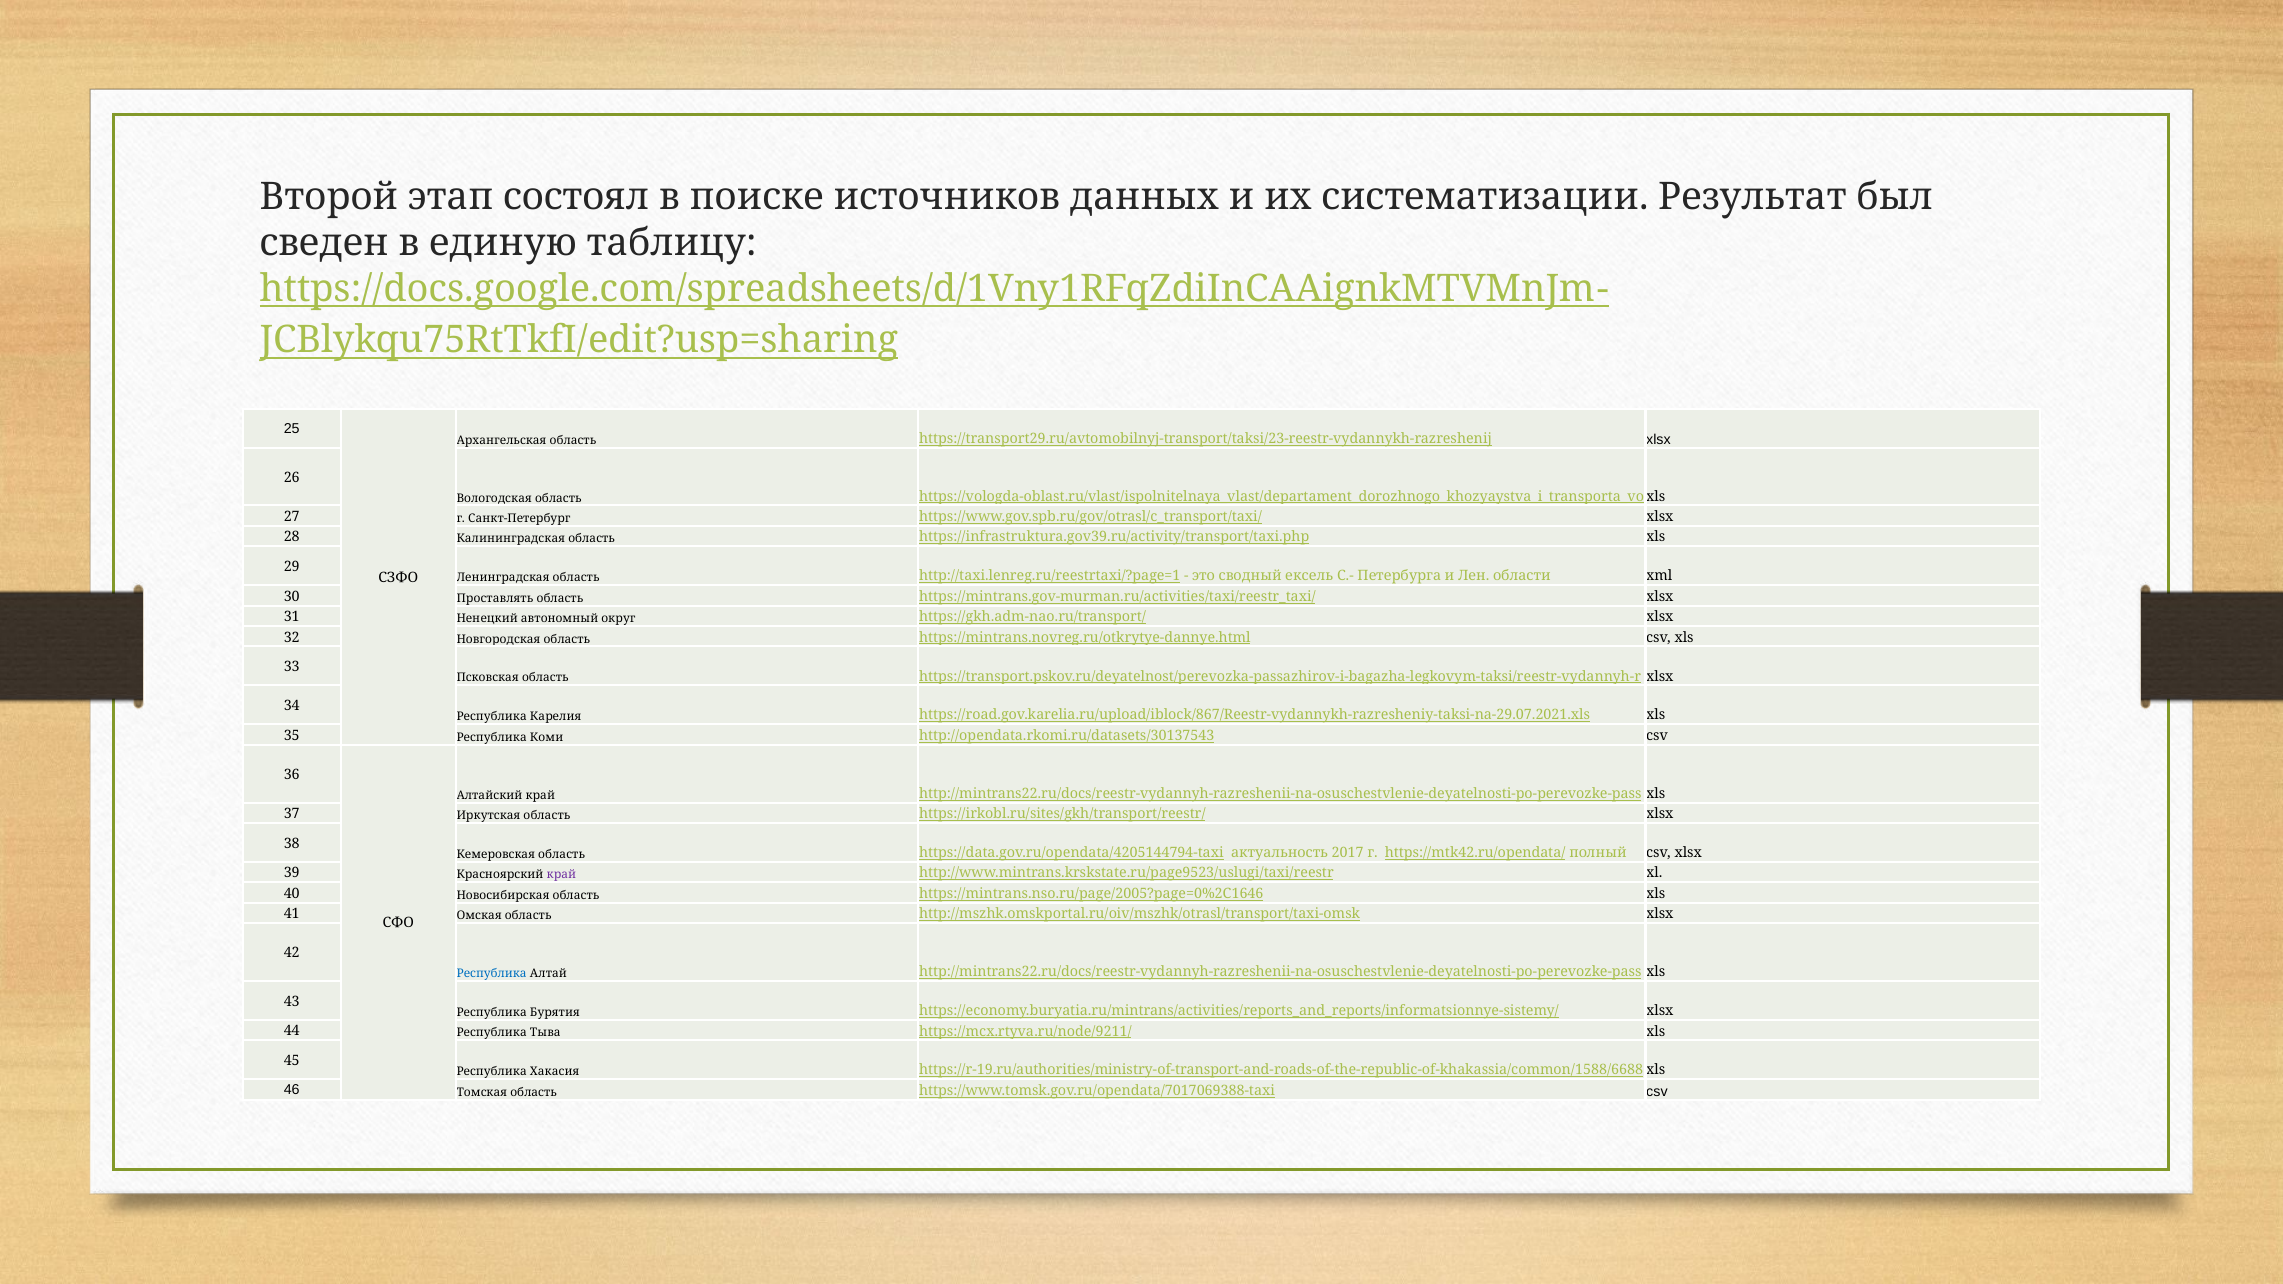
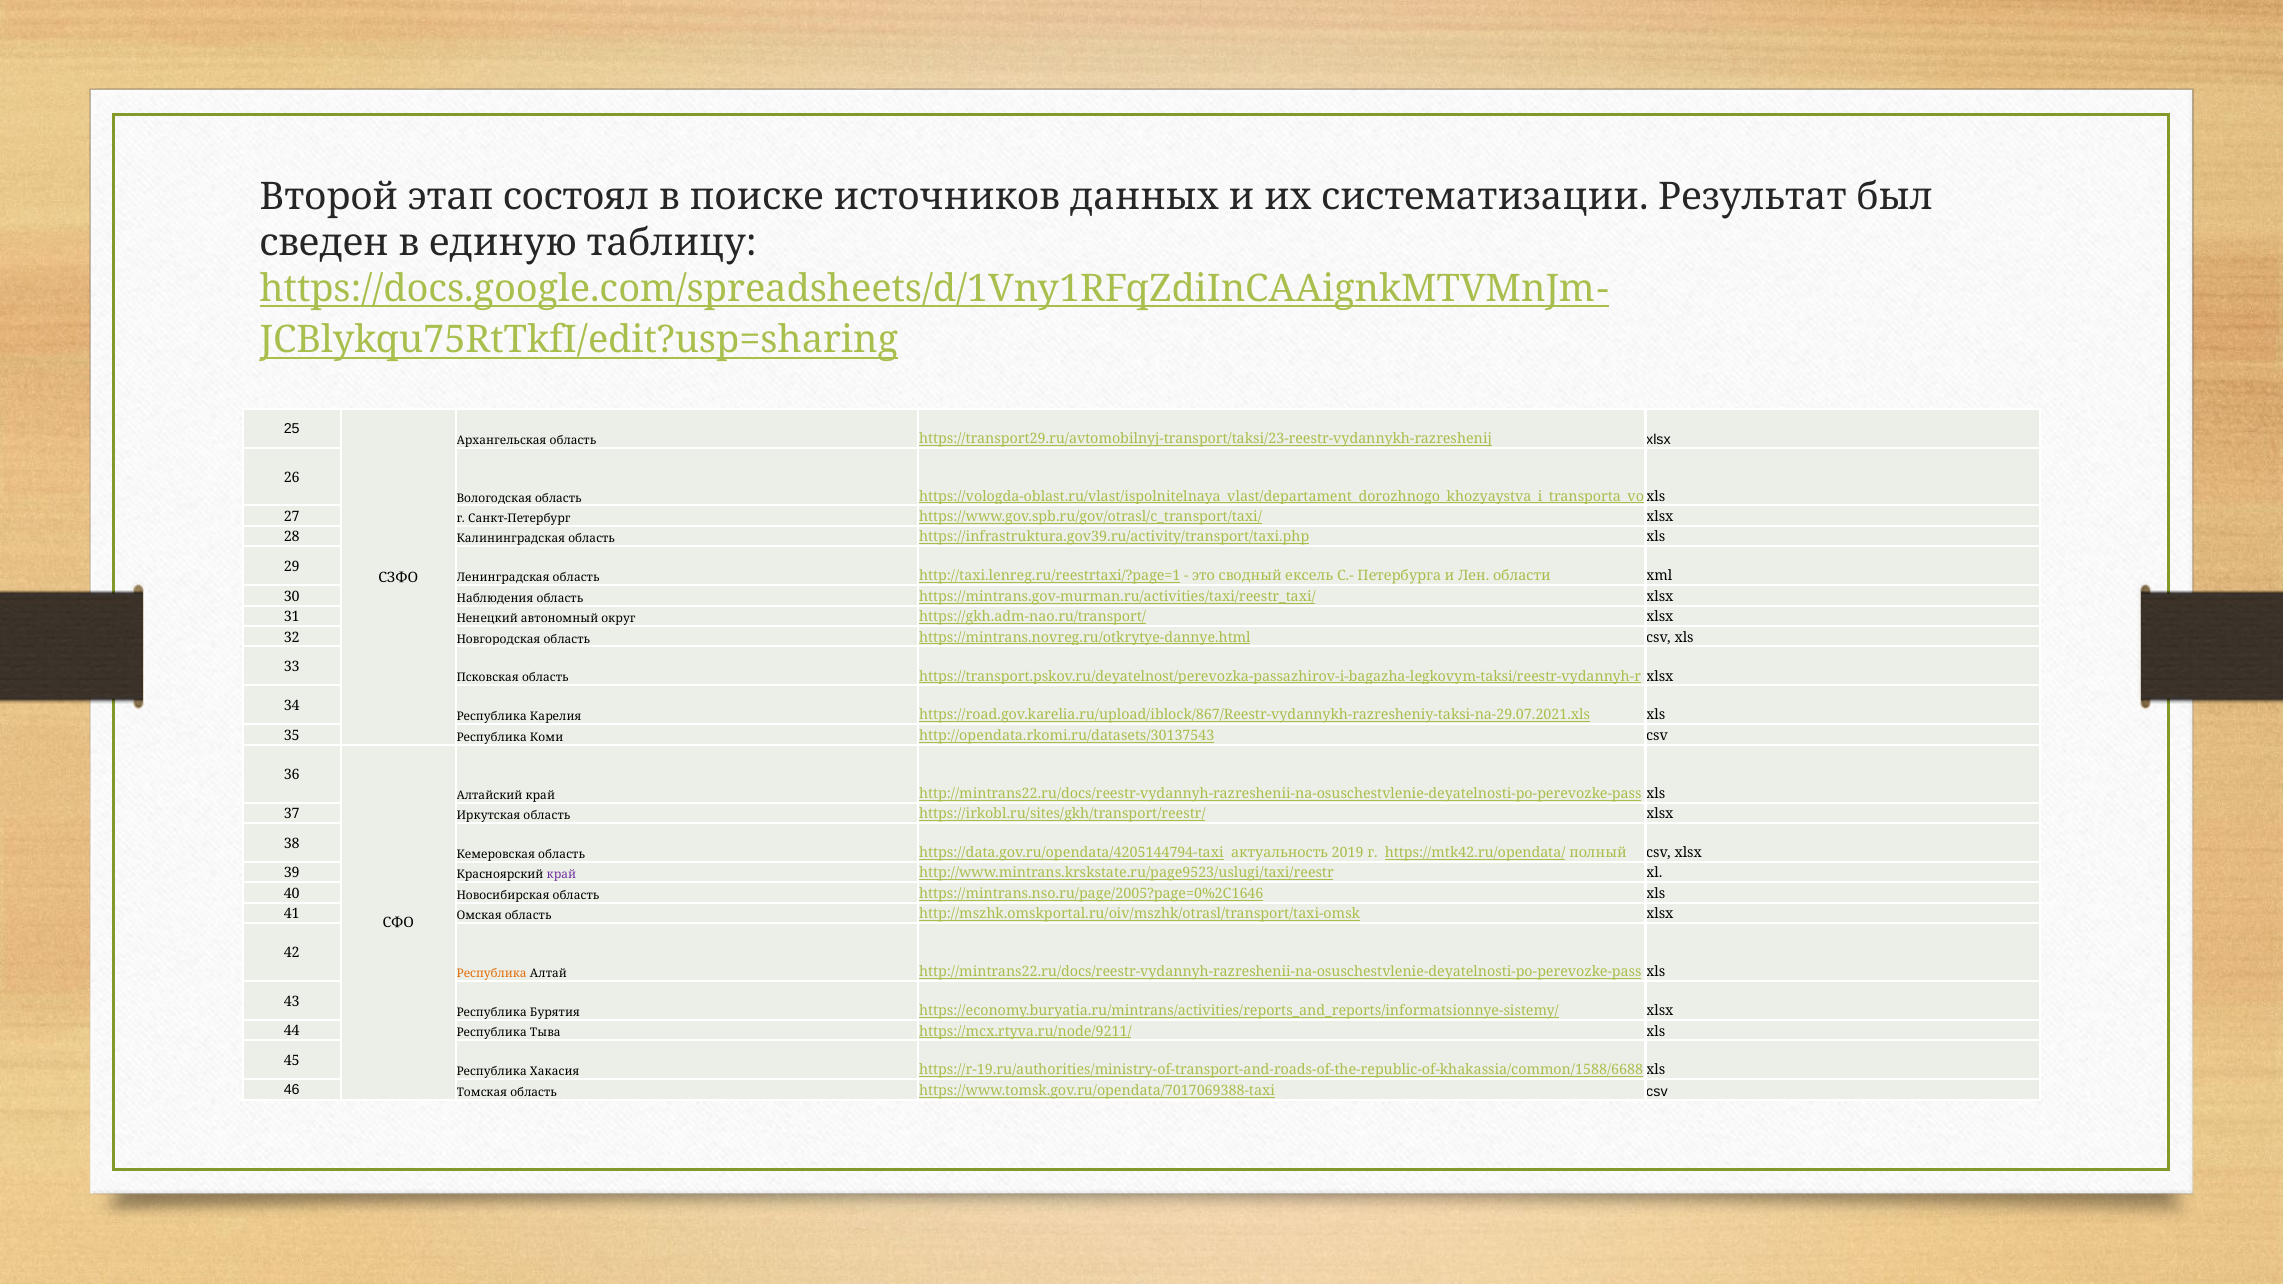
Проставлять: Проставлять -> Наблюдения
2017: 2017 -> 2019
Республика at (492, 974) colour: blue -> orange
